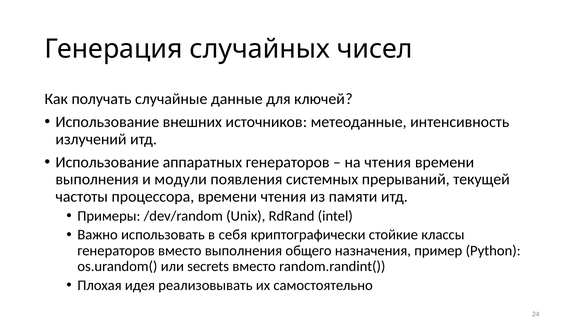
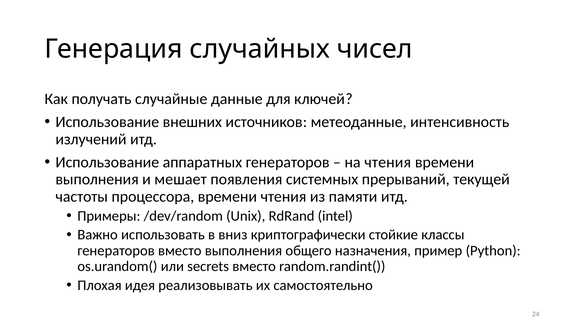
модули: модули -> мешает
себя: себя -> вниз
